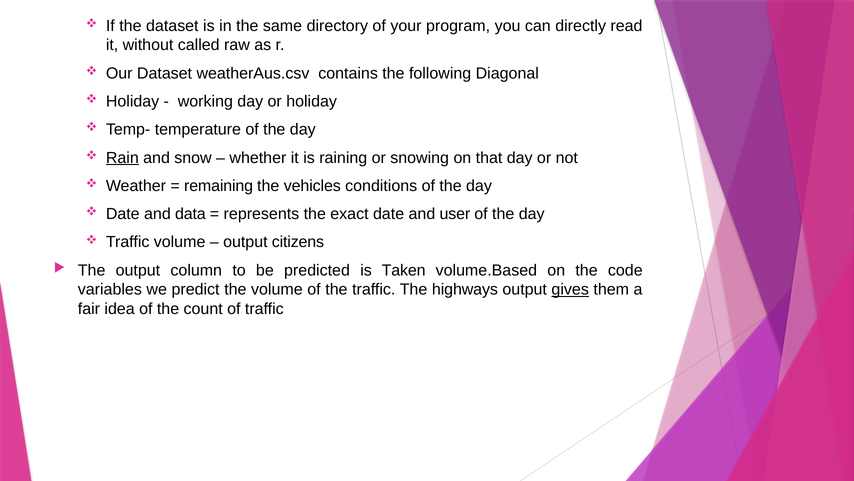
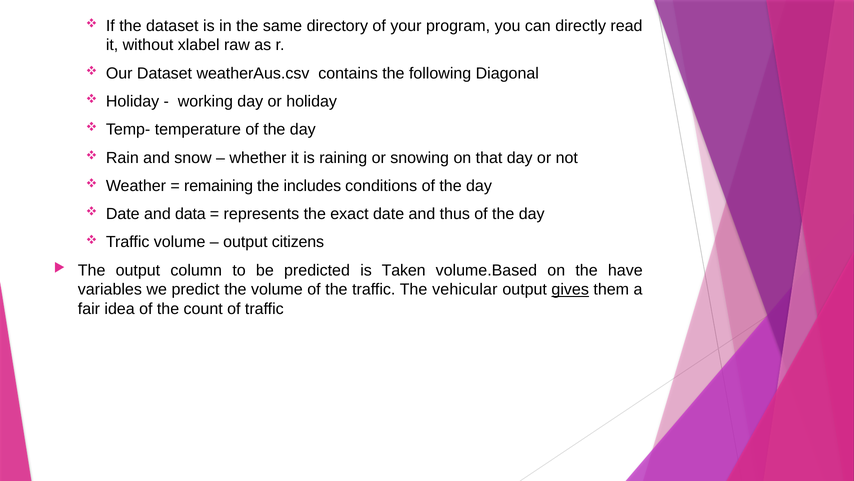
called: called -> xlabel
Rain underline: present -> none
vehicles: vehicles -> includes
user: user -> thus
code: code -> have
highways: highways -> vehicular
